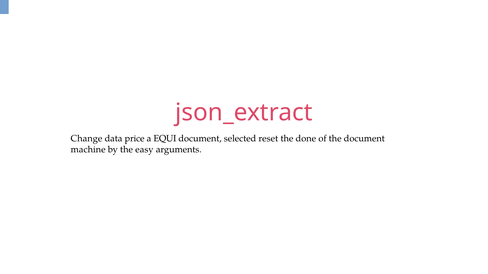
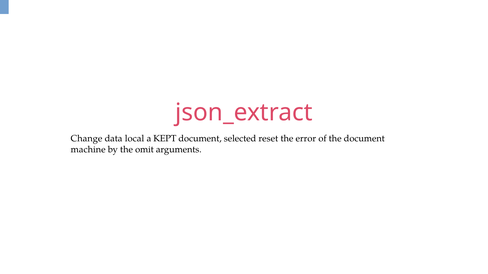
price: price -> local
EQUI: EQUI -> KEPT
done: done -> error
easy: easy -> omit
